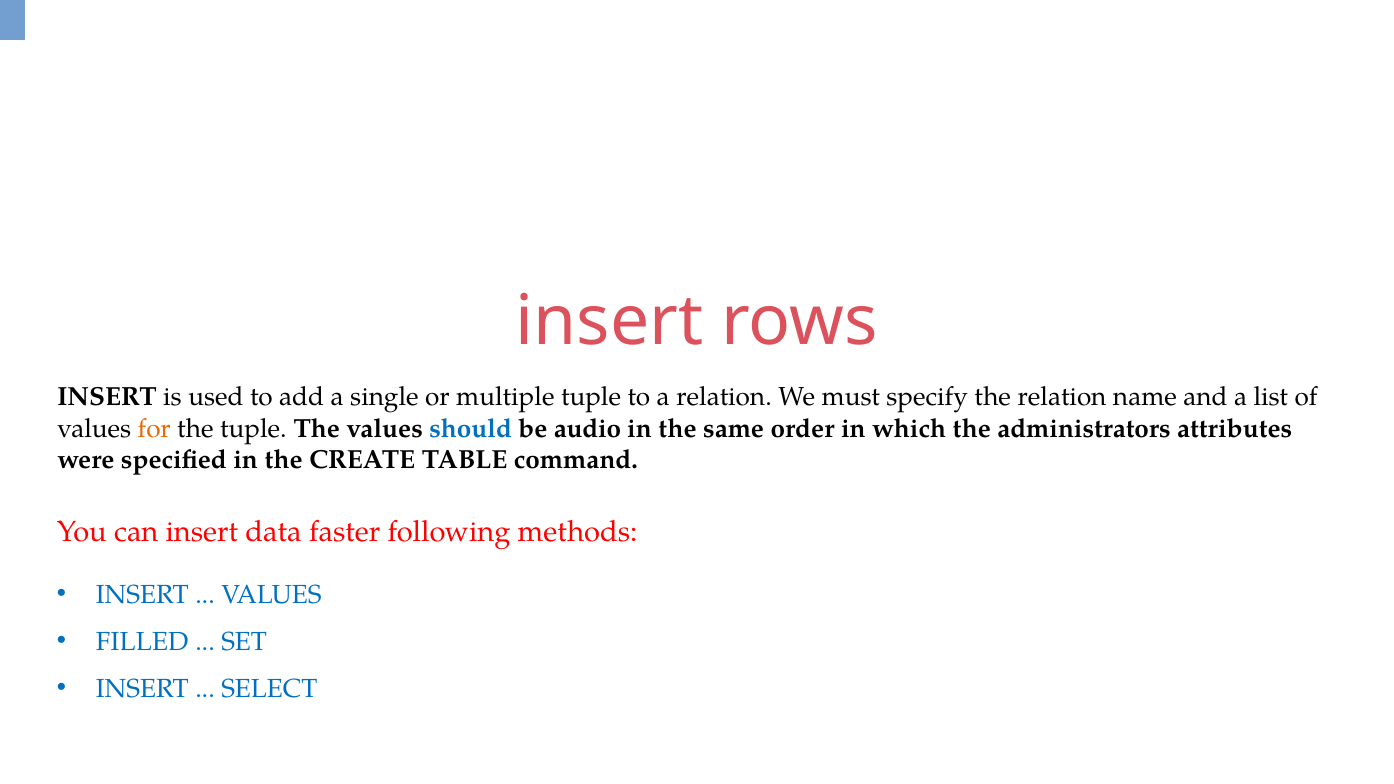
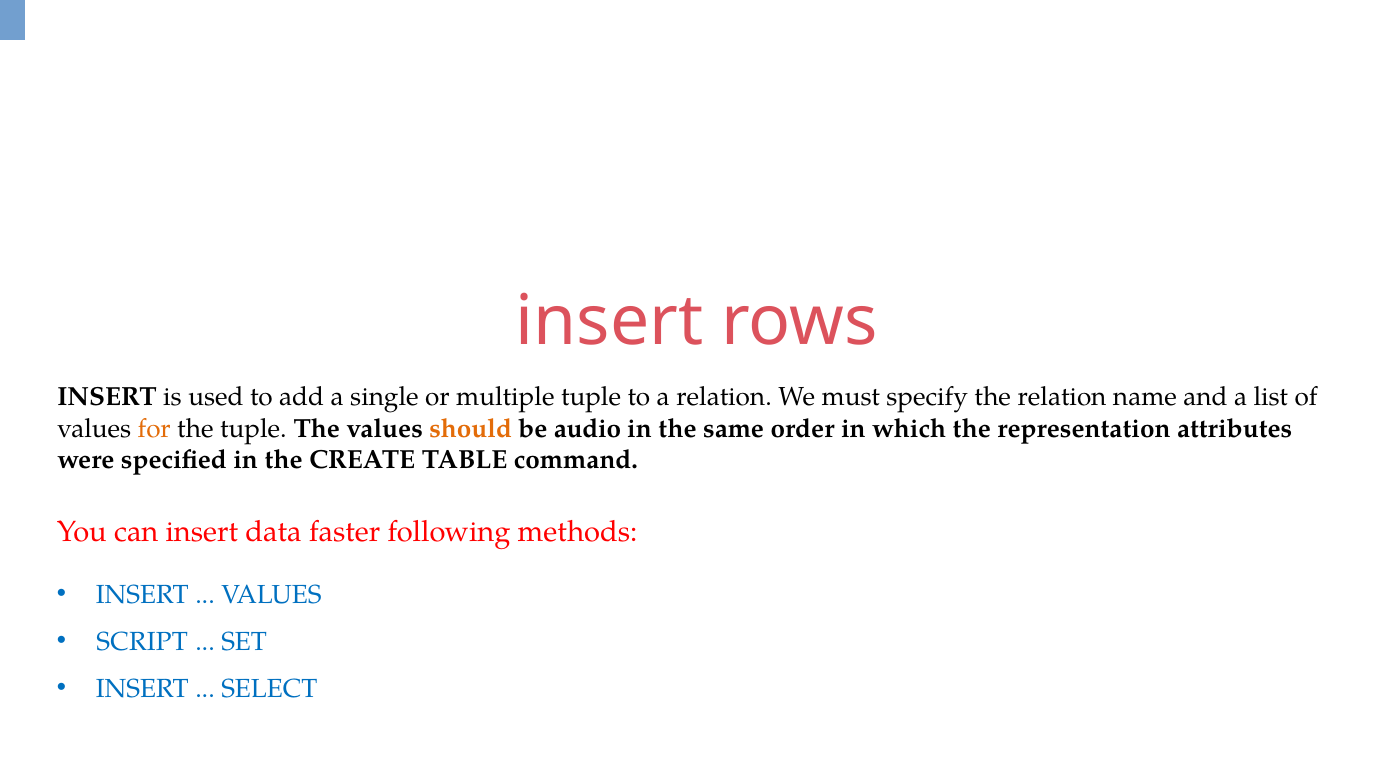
should colour: blue -> orange
administrators: administrators -> representation
FILLED: FILLED -> SCRIPT
